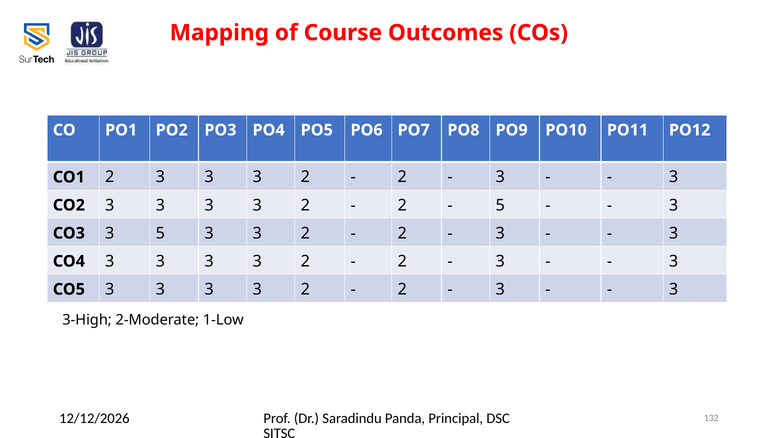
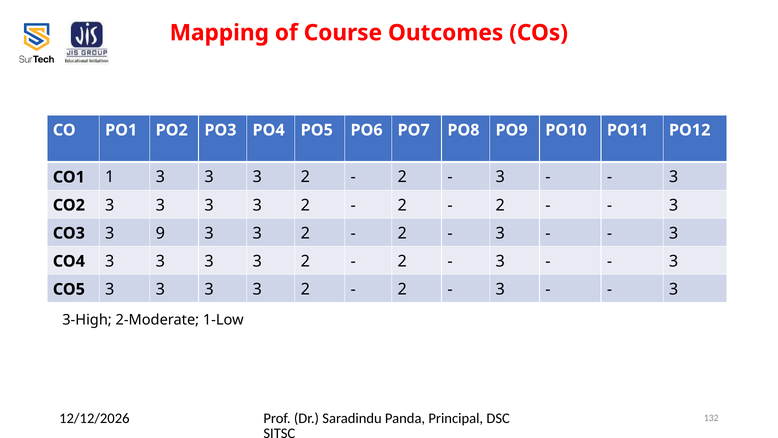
CO1 2: 2 -> 1
5 at (500, 205): 5 -> 2
3 5: 5 -> 9
